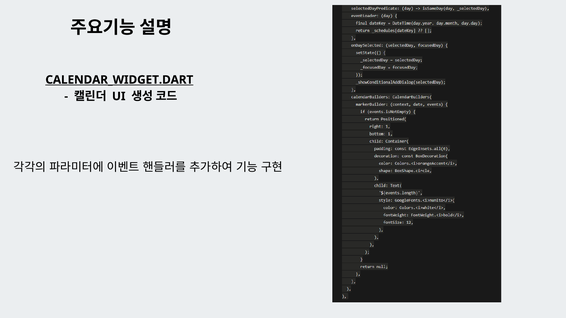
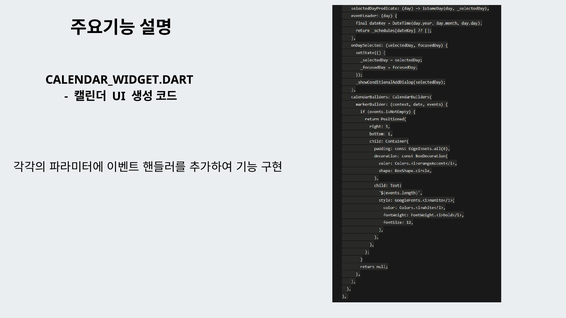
CALENDAR_WIDGET.DART underline: present -> none
